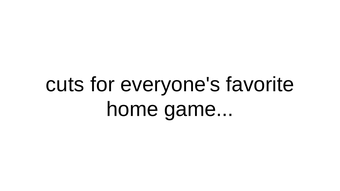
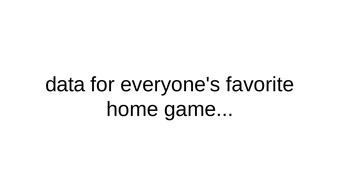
cuts: cuts -> data
